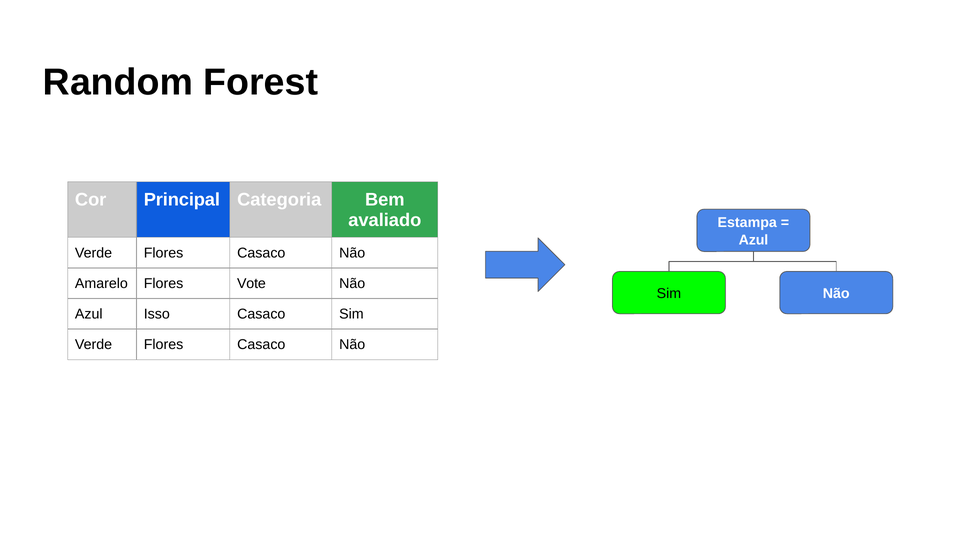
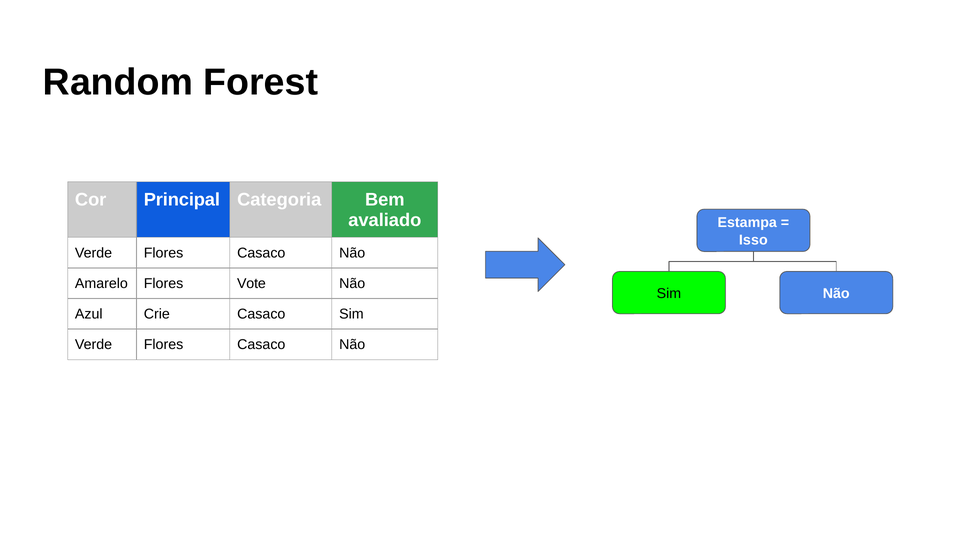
Azul at (753, 240): Azul -> Isso
Isso: Isso -> Crie
